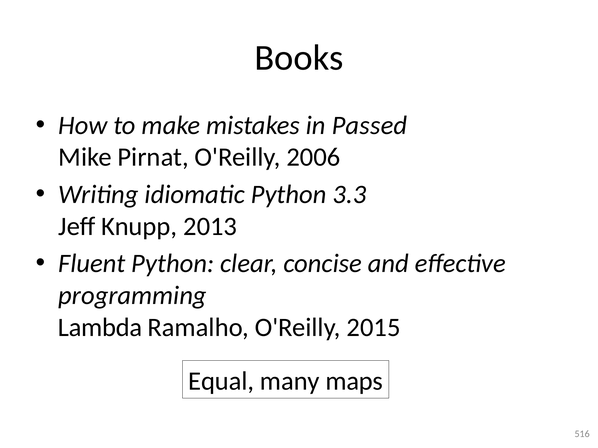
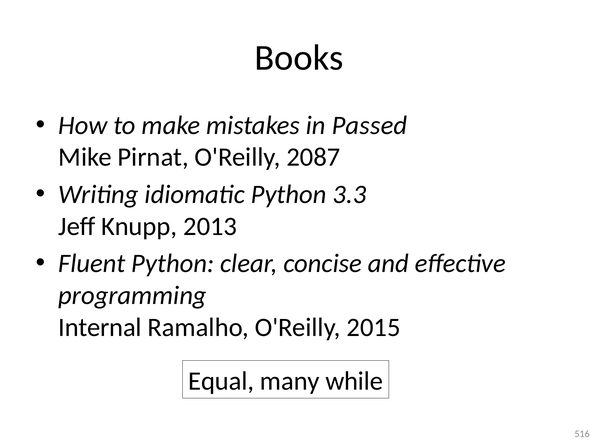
2006: 2006 -> 2087
Lambda: Lambda -> Internal
maps: maps -> while
